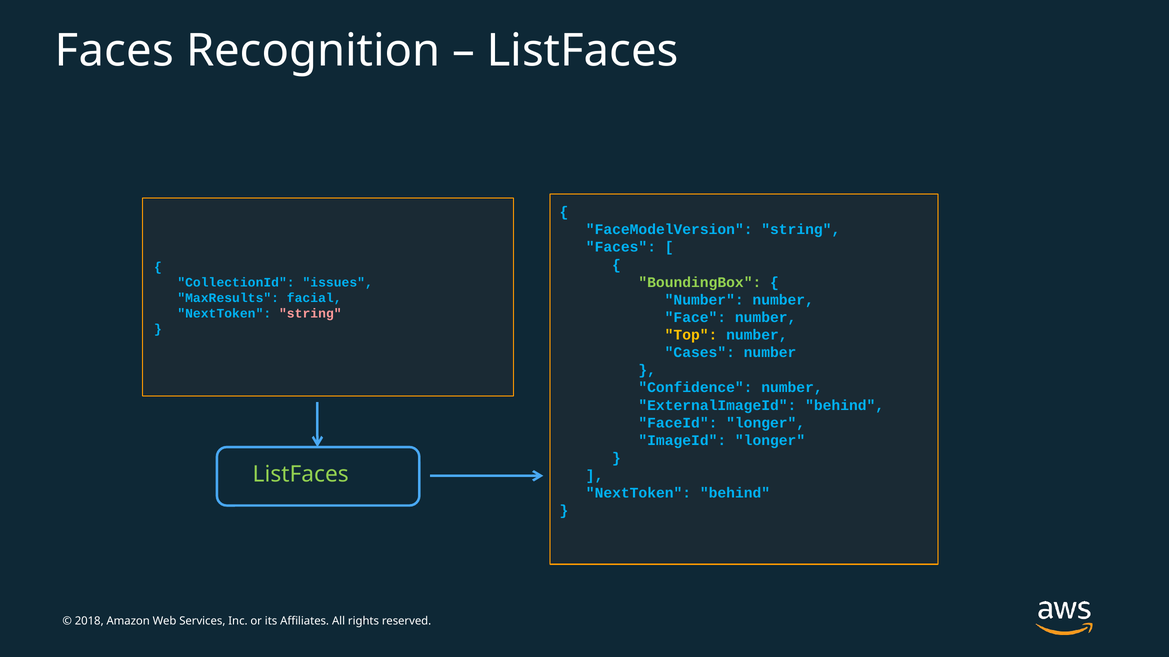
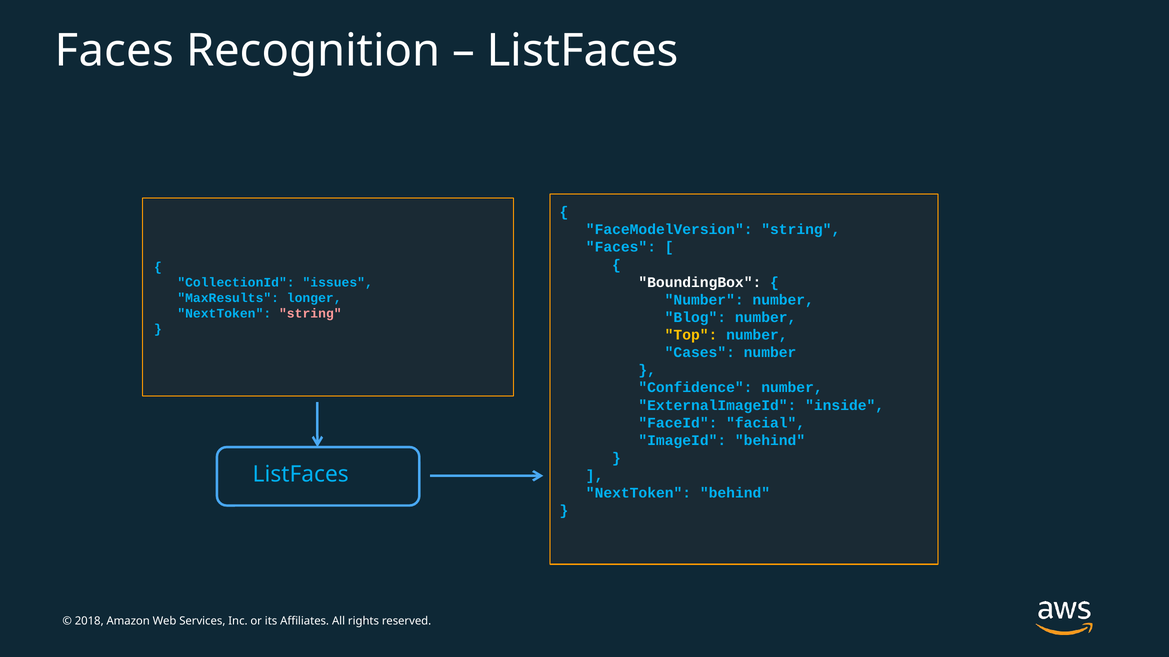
BoundingBox colour: light green -> white
facial: facial -> longer
Face: Face -> Blog
ExternalImageId behind: behind -> inside
FaceId longer: longer -> facial
ImageId longer: longer -> behind
ListFaces at (301, 474) colour: light green -> light blue
